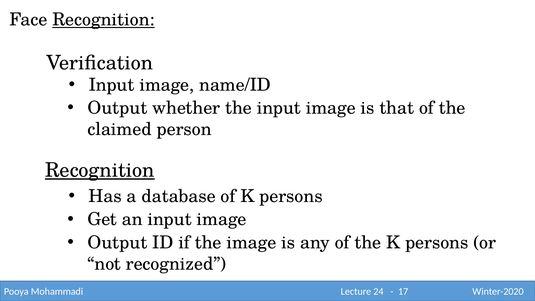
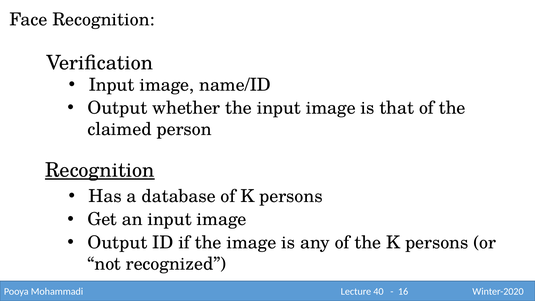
Recognition at (104, 20) underline: present -> none
24: 24 -> 40
17: 17 -> 16
